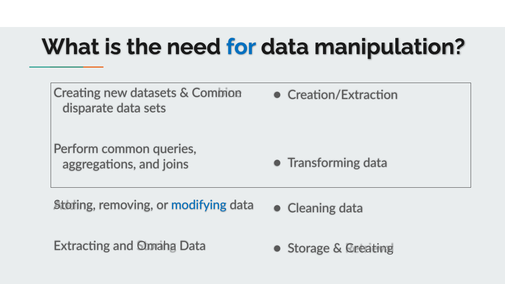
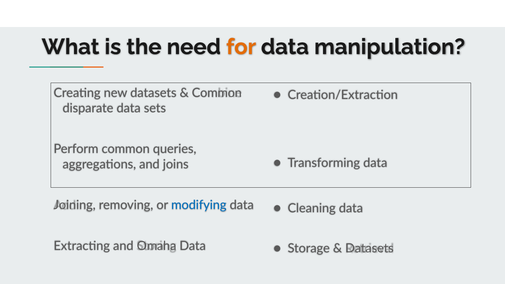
for colour: blue -> orange
Storing: Storing -> Joining
Creating at (369, 248): Creating -> Datasets
